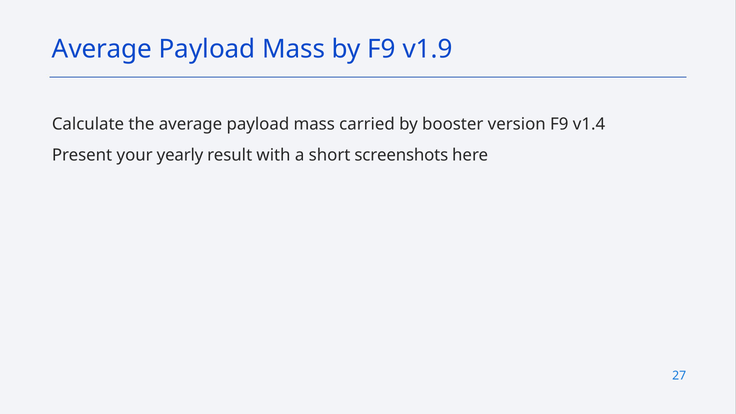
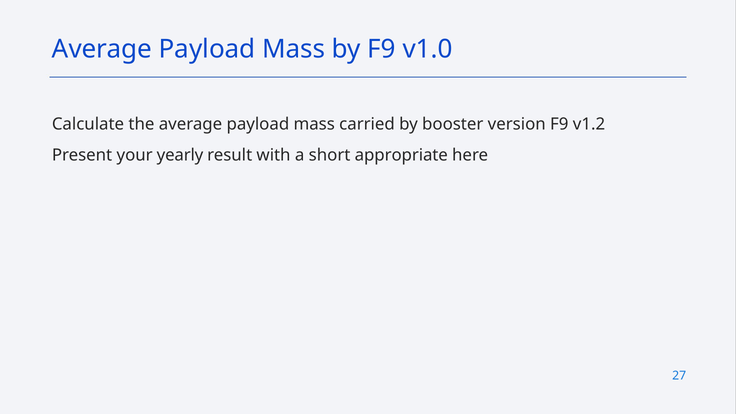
v1.9: v1.9 -> v1.0
v1.4: v1.4 -> v1.2
screenshots: screenshots -> appropriate
